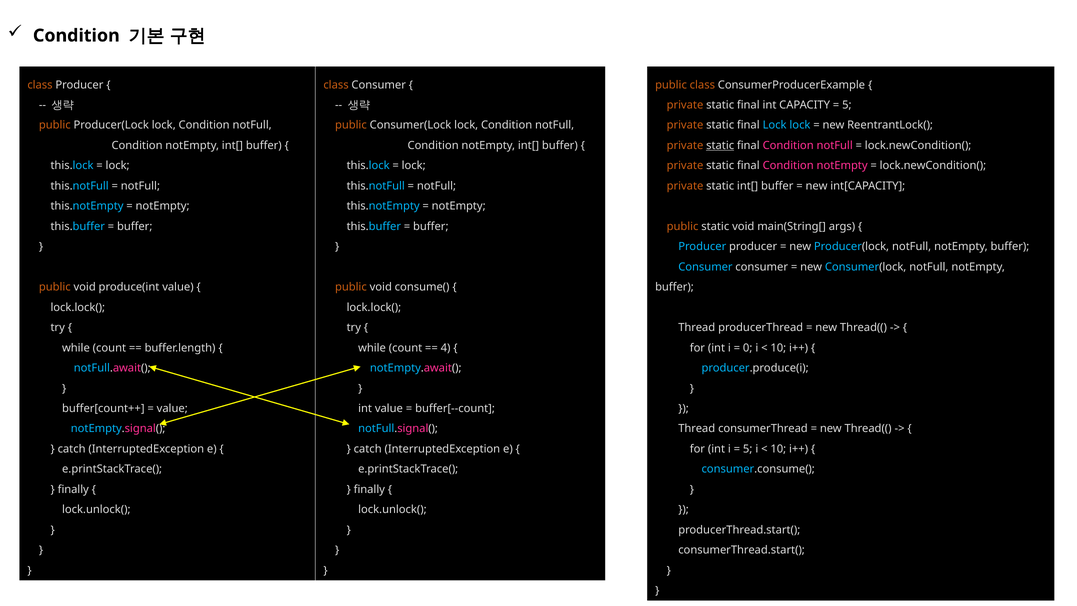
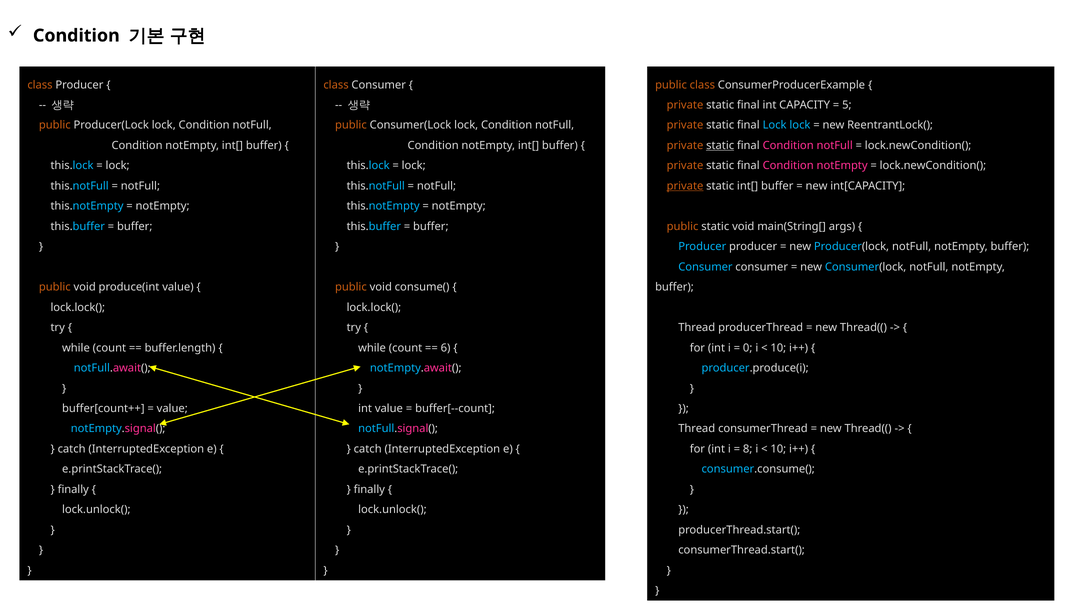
private at (685, 186) underline: none -> present
4: 4 -> 6
5 at (748, 449): 5 -> 8
